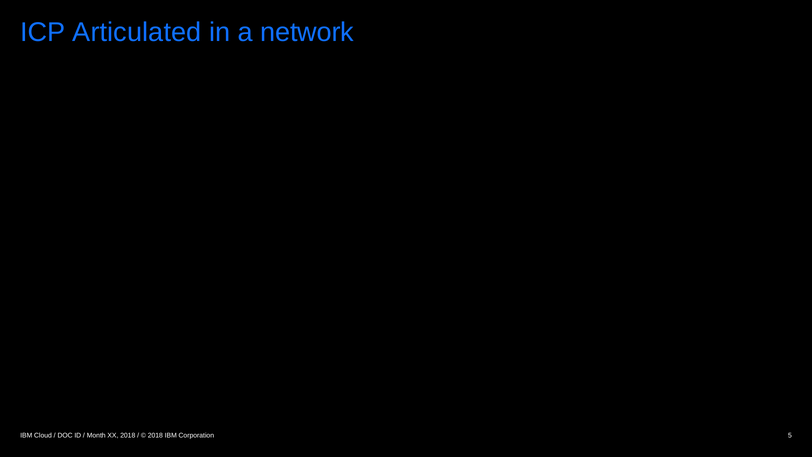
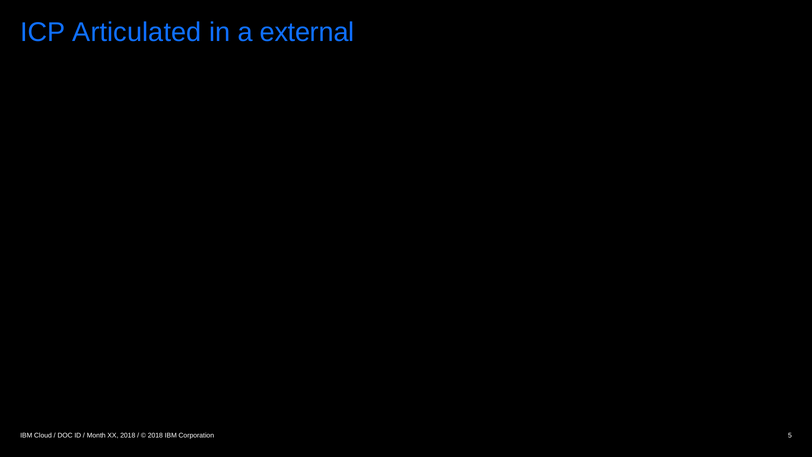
network: network -> external
